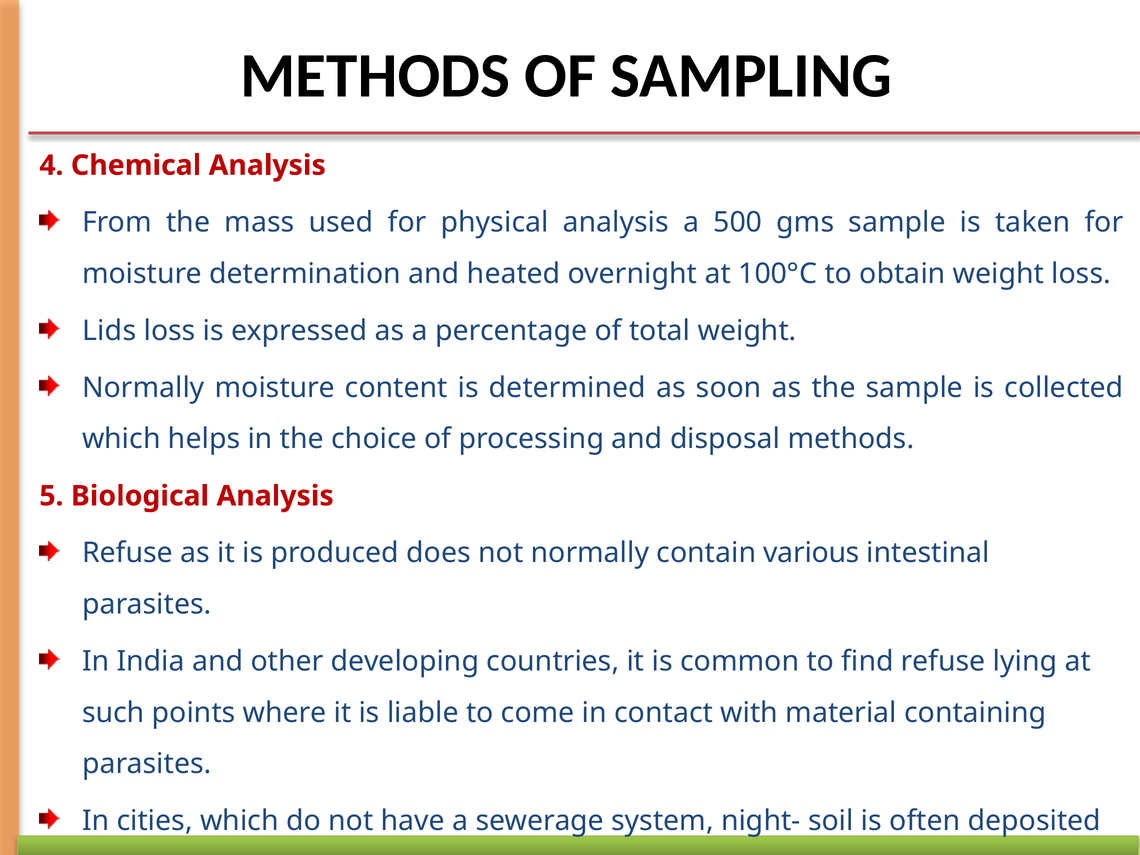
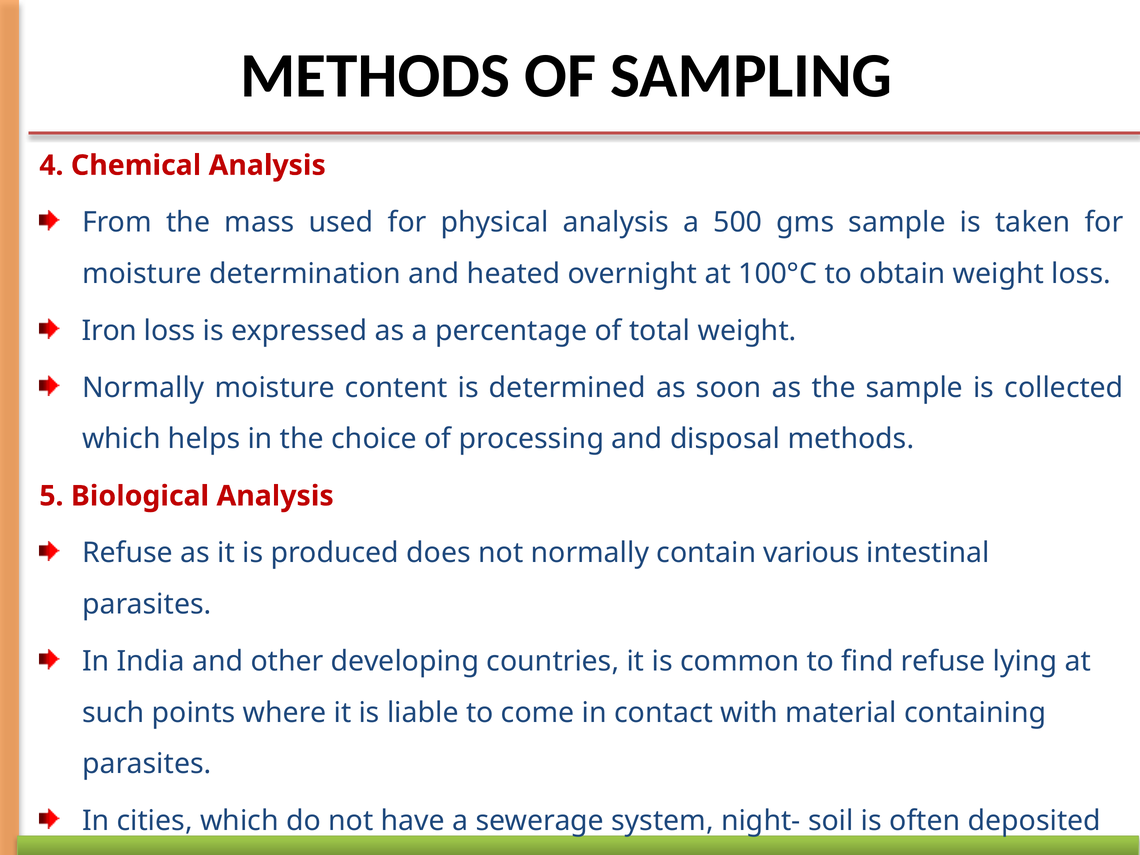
Lids: Lids -> Iron
